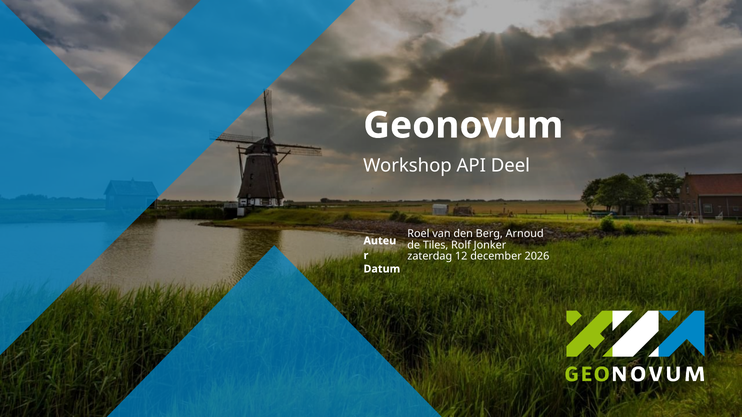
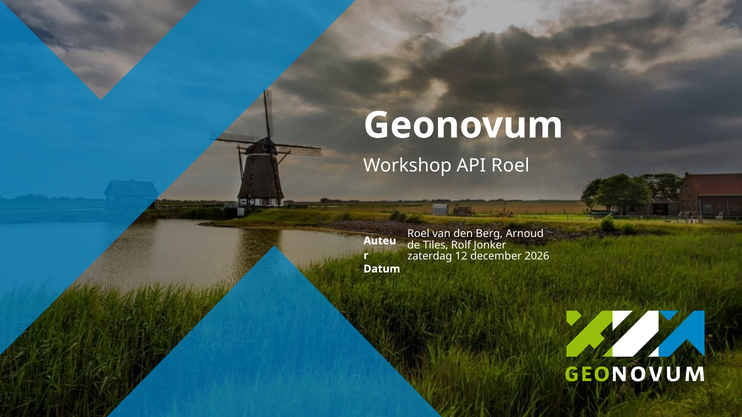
API Deel: Deel -> Roel
